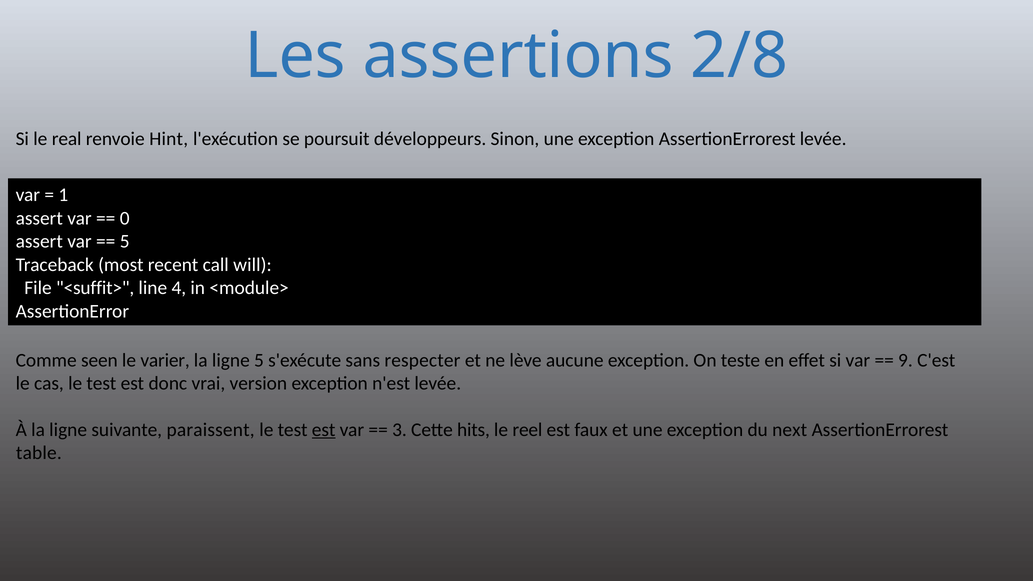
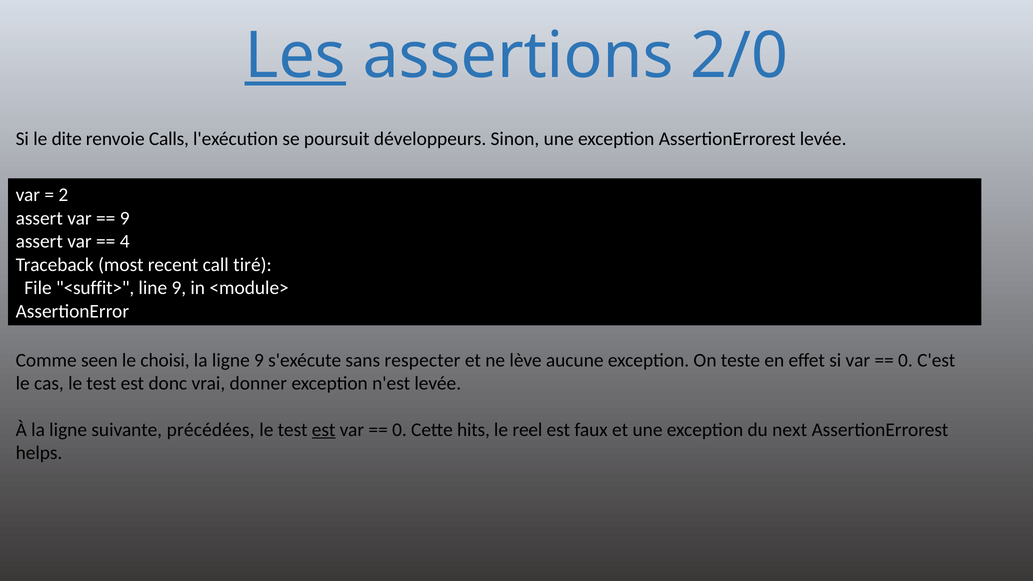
Les underline: none -> present
2/8: 2/8 -> 2/0
real: real -> dite
Hint: Hint -> Calls
1: 1 -> 2
0 at (125, 218): 0 -> 9
5 at (125, 242): 5 -> 4
will: will -> tiré
line 4: 4 -> 9
varier: varier -> choisi
ligne 5: 5 -> 9
9 at (905, 360): 9 -> 0
version: version -> donner
paraissent: paraissent -> précédées
3 at (400, 430): 3 -> 0
table: table -> helps
